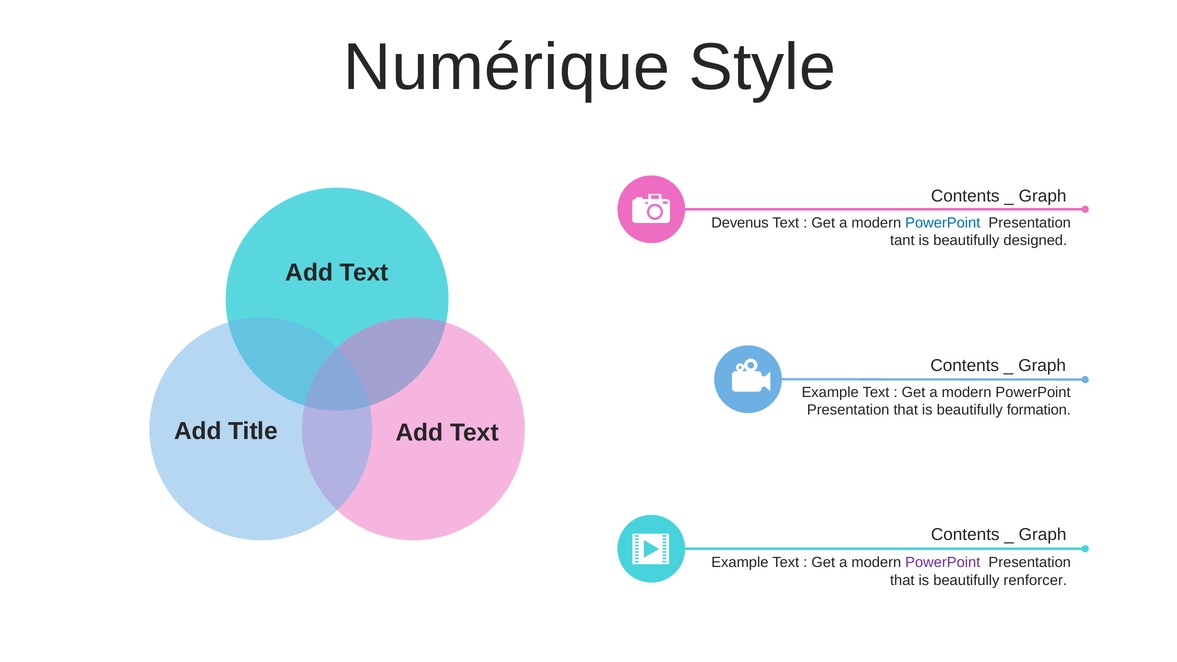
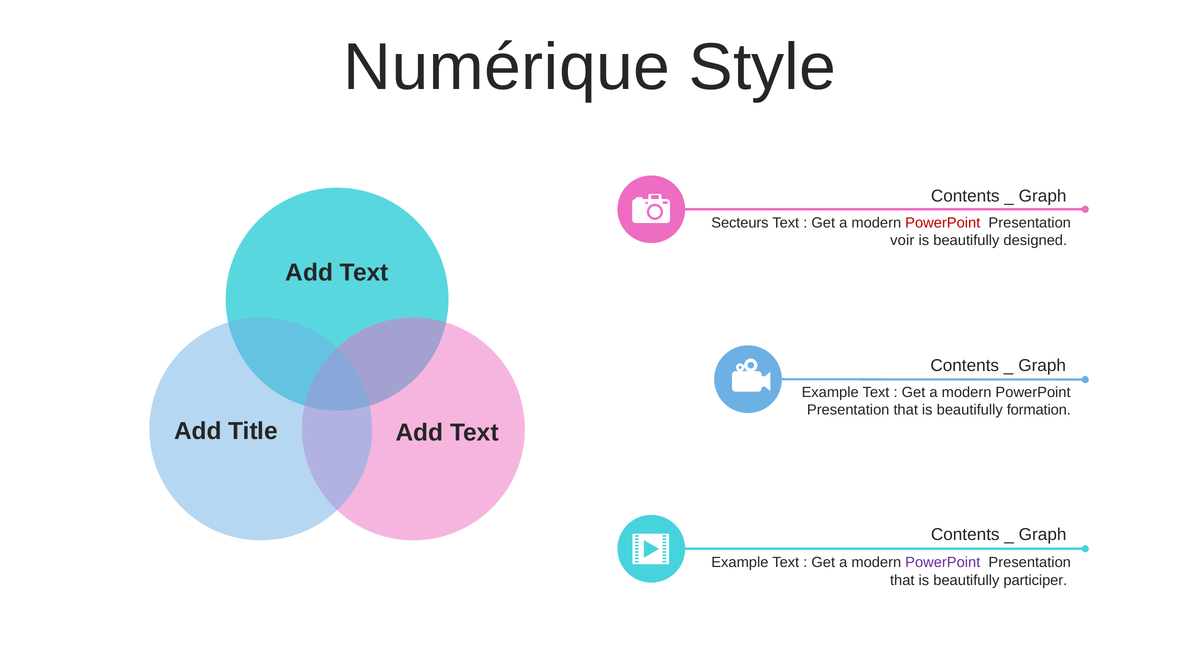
Devenus: Devenus -> Secteurs
PowerPoint at (943, 223) colour: blue -> red
tant: tant -> voir
renforcer: renforcer -> participer
